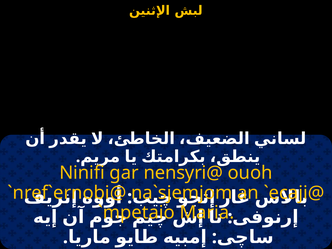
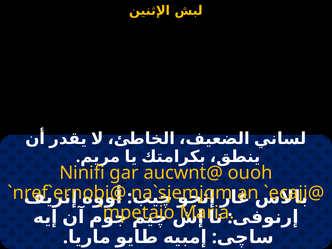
nensyri@: nensyri@ -> aucwnt@
